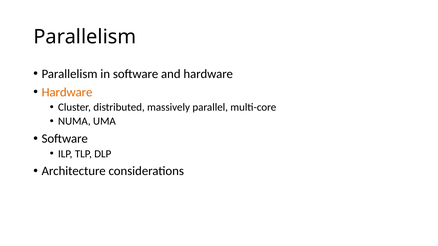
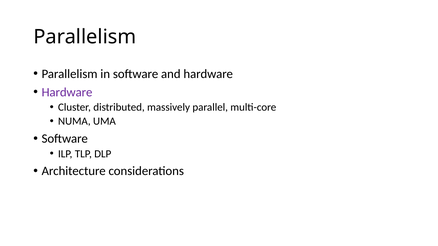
Hardware at (67, 92) colour: orange -> purple
